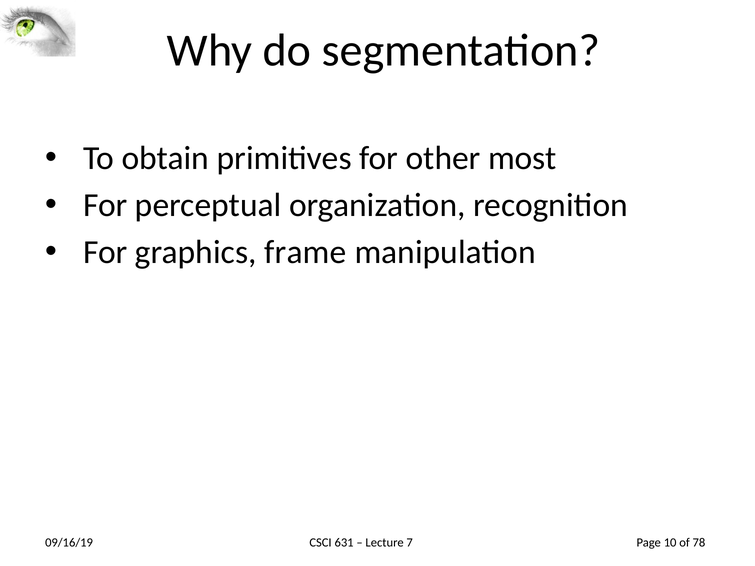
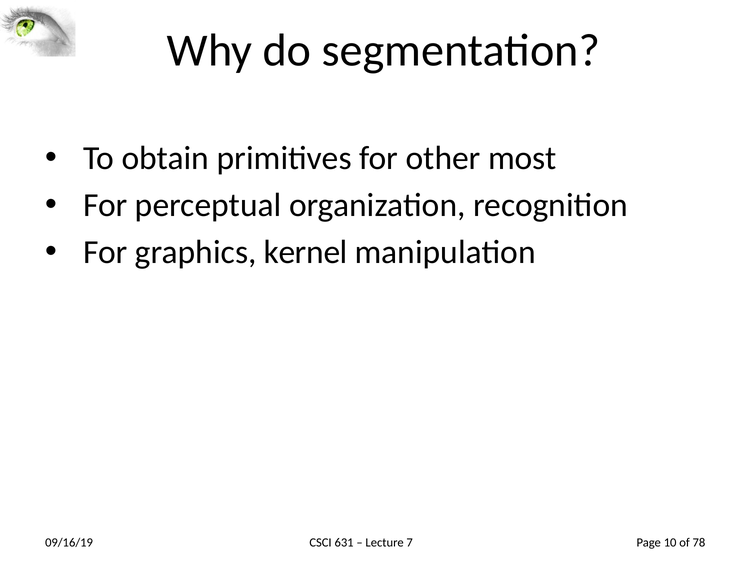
frame: frame -> kernel
